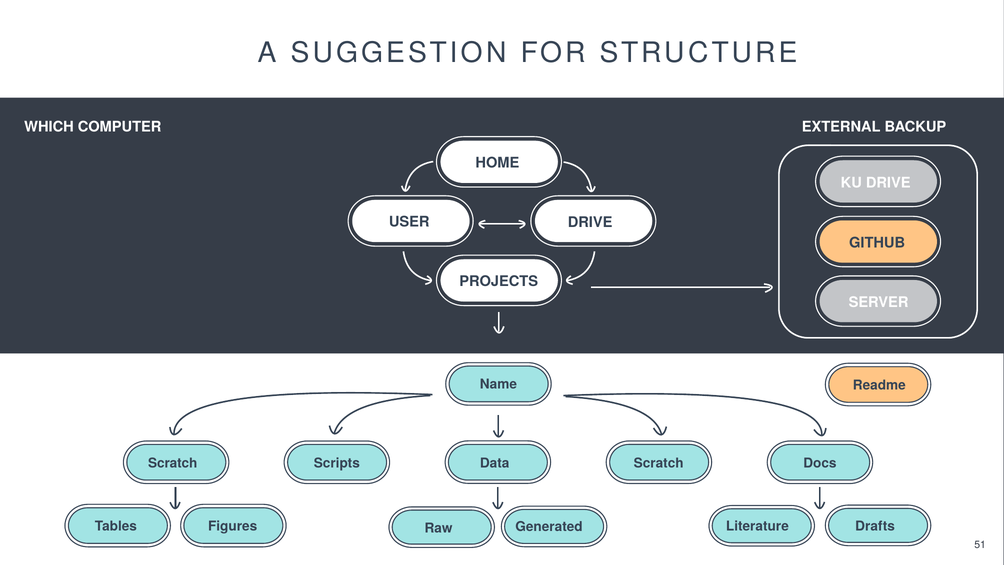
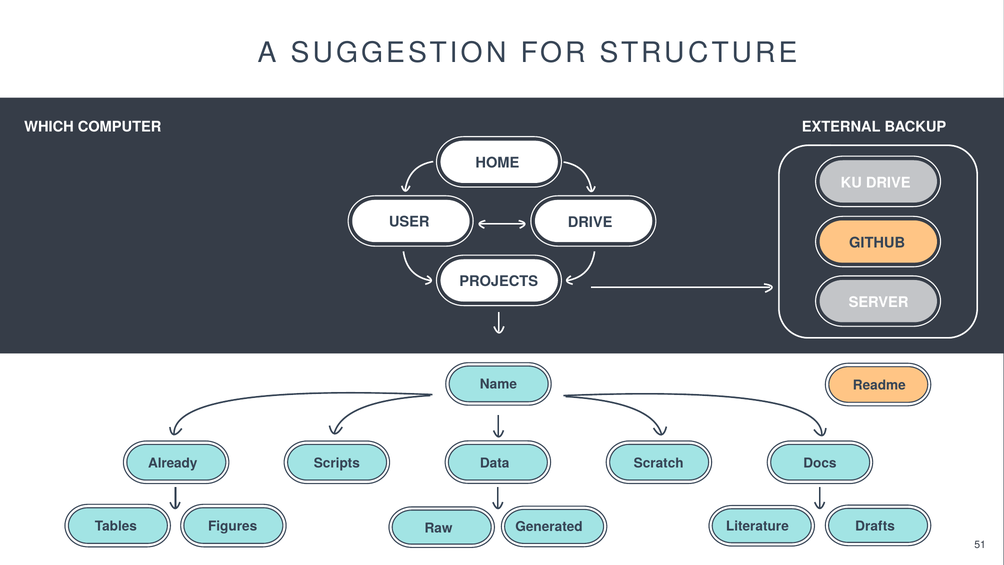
Scratch at (173, 463): Scratch -> Already
